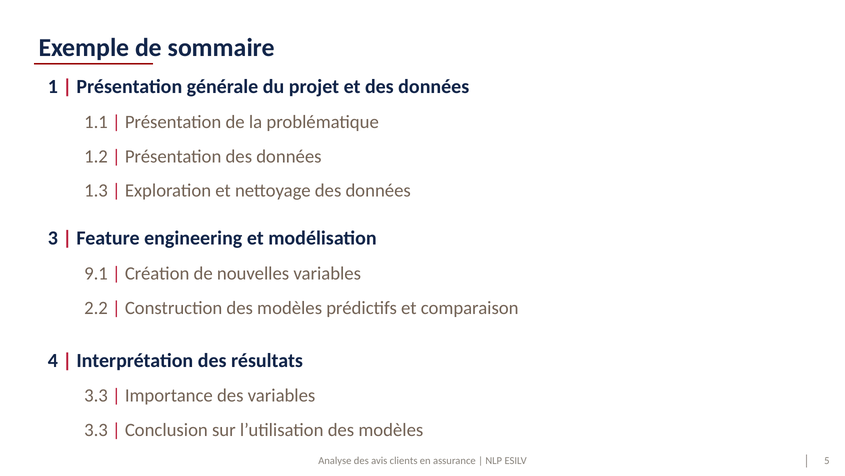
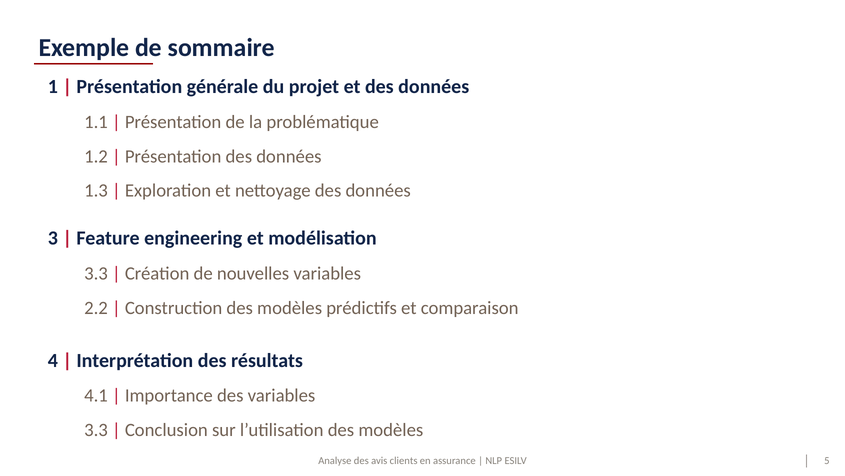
9.1 at (96, 273): 9.1 -> 3.3
3.3 at (96, 395): 3.3 -> 4.1
